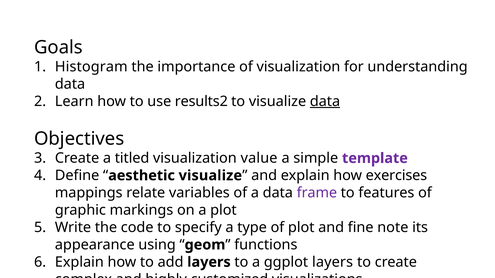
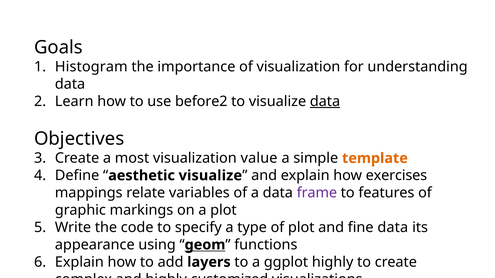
results2: results2 -> before2
titled: titled -> most
template colour: purple -> orange
fine note: note -> data
geom underline: none -> present
ggplot layers: layers -> highly
